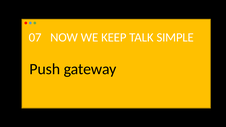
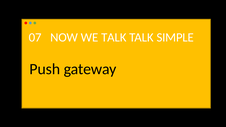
WE KEEP: KEEP -> TALK
